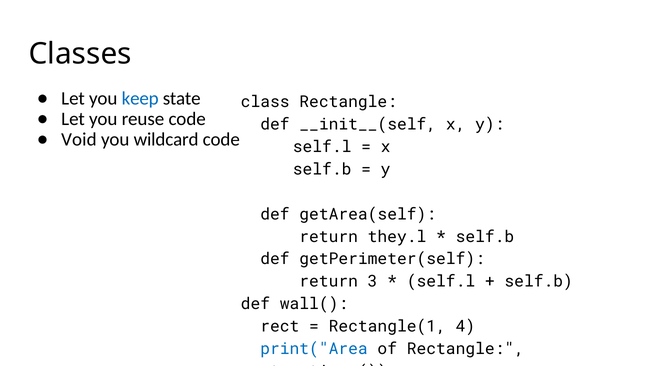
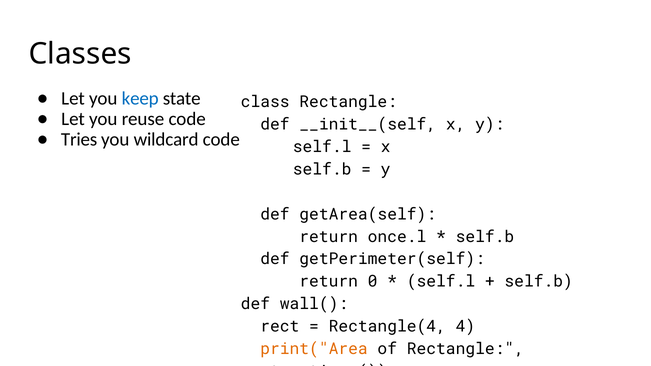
Void: Void -> Tries
they.l: they.l -> once.l
3: 3 -> 0
Rectangle(1: Rectangle(1 -> Rectangle(4
print("Area colour: blue -> orange
